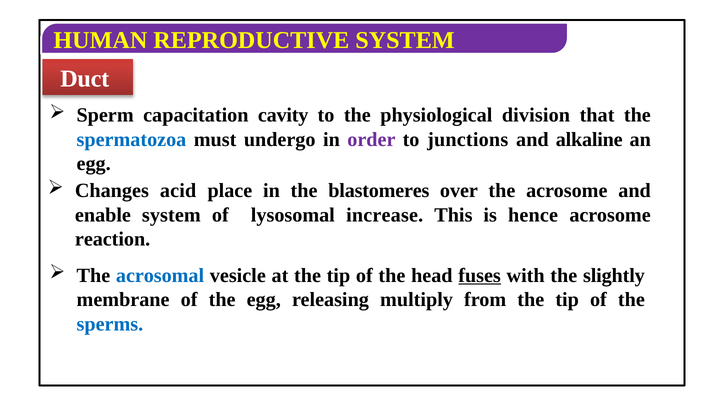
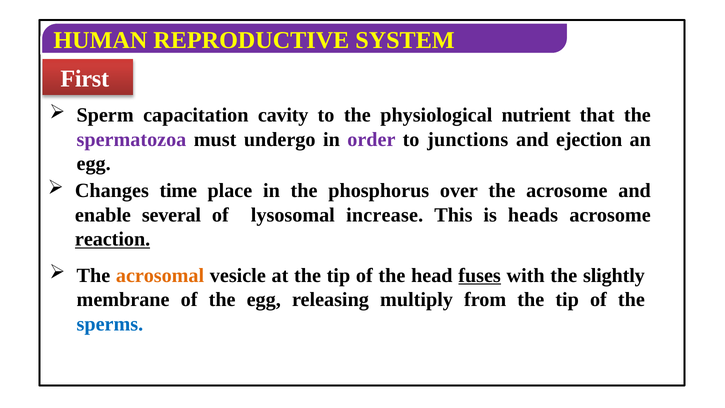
Duct: Duct -> First
division: division -> nutrient
spermatozoa colour: blue -> purple
alkaline: alkaline -> ejection
acid: acid -> time
blastomeres: blastomeres -> phosphorus
enable system: system -> several
hence: hence -> heads
reaction underline: none -> present
acrosomal colour: blue -> orange
